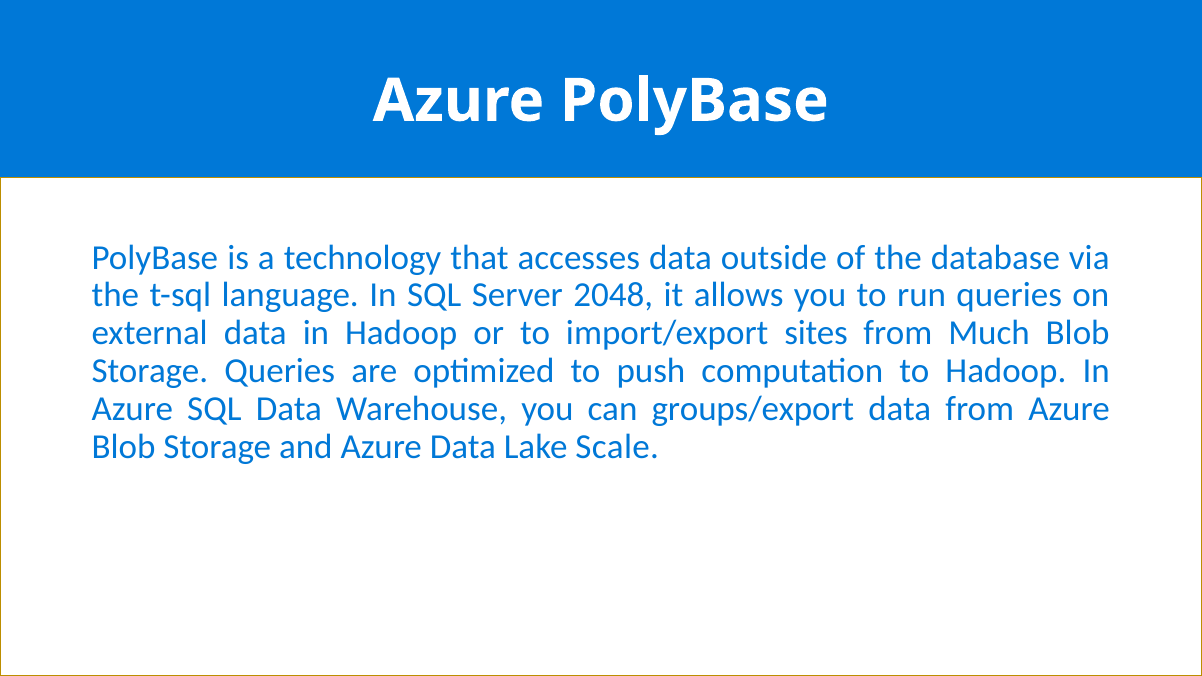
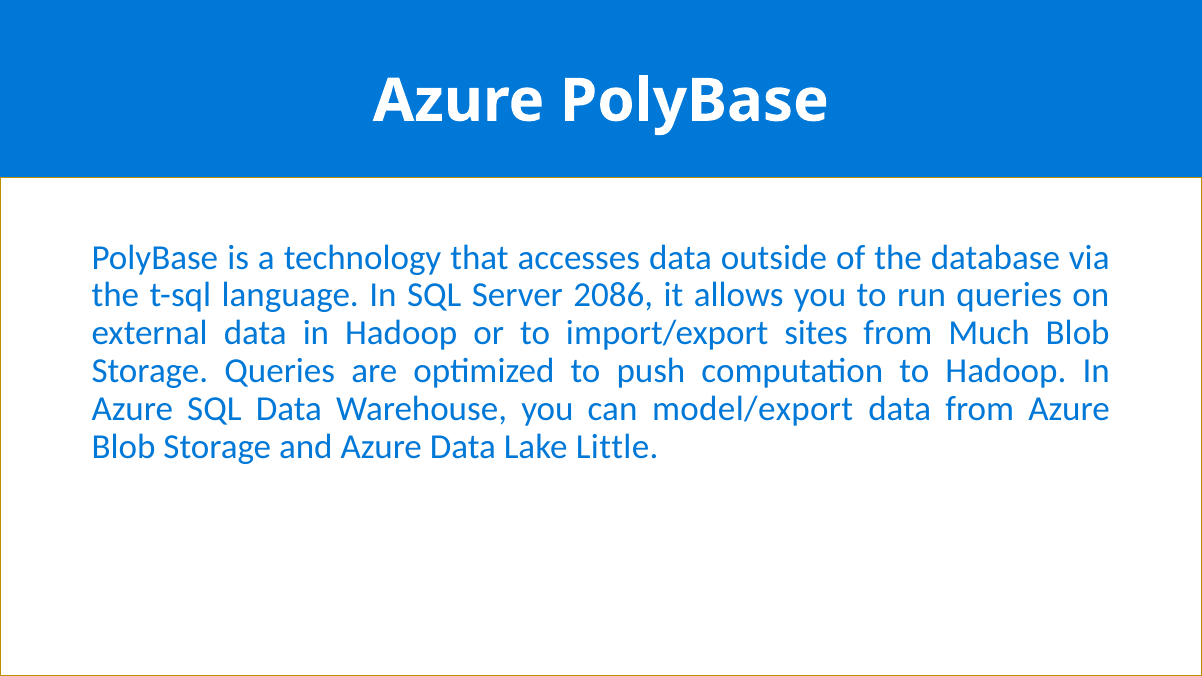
2048: 2048 -> 2086
groups/export: groups/export -> model/export
Scale: Scale -> Little
